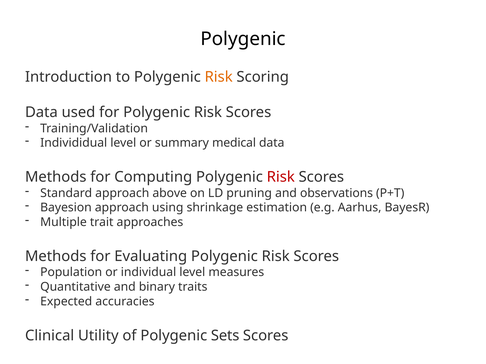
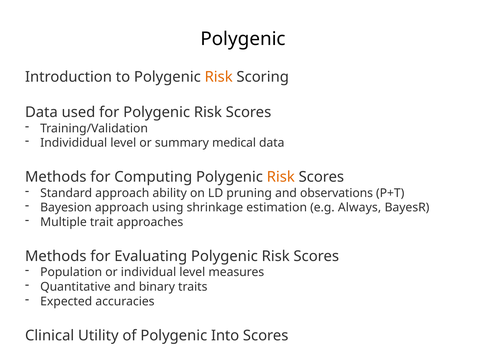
Risk at (281, 177) colour: red -> orange
above: above -> ability
Aarhus: Aarhus -> Always
Sets: Sets -> Into
